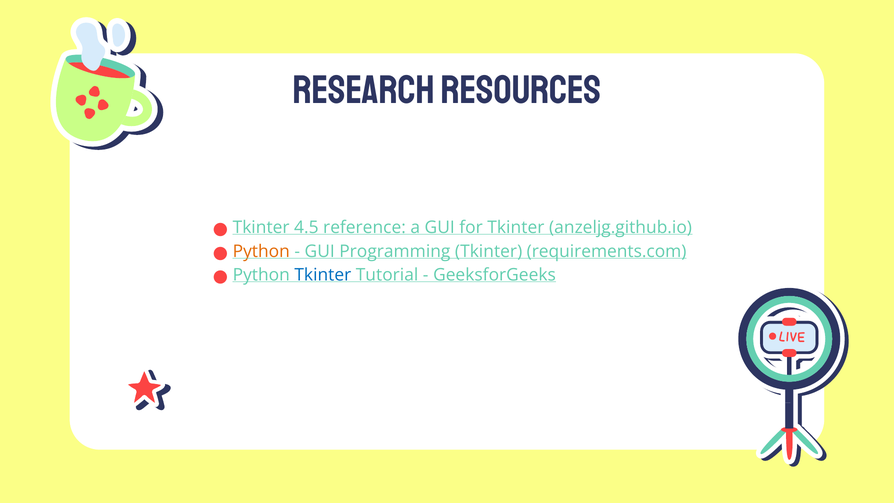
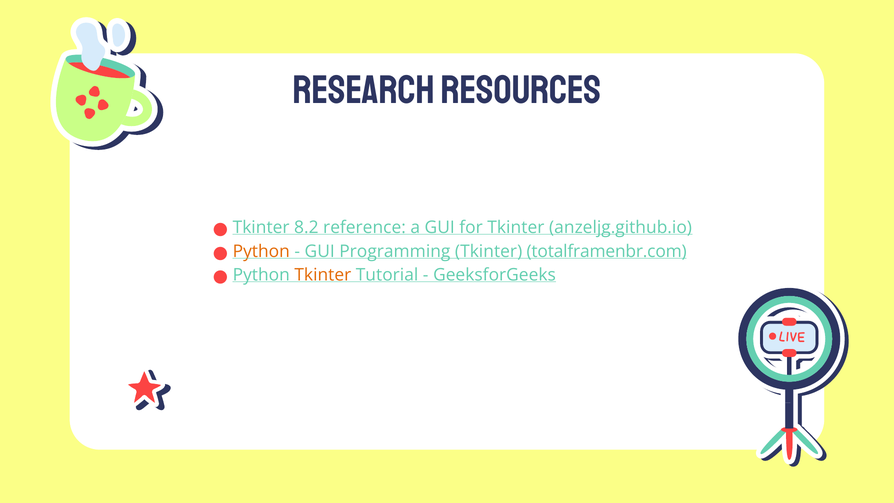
4.5: 4.5 -> 8.2
requirements.com: requirements.com -> totalframenbr.com
Tkinter at (323, 275) colour: blue -> orange
